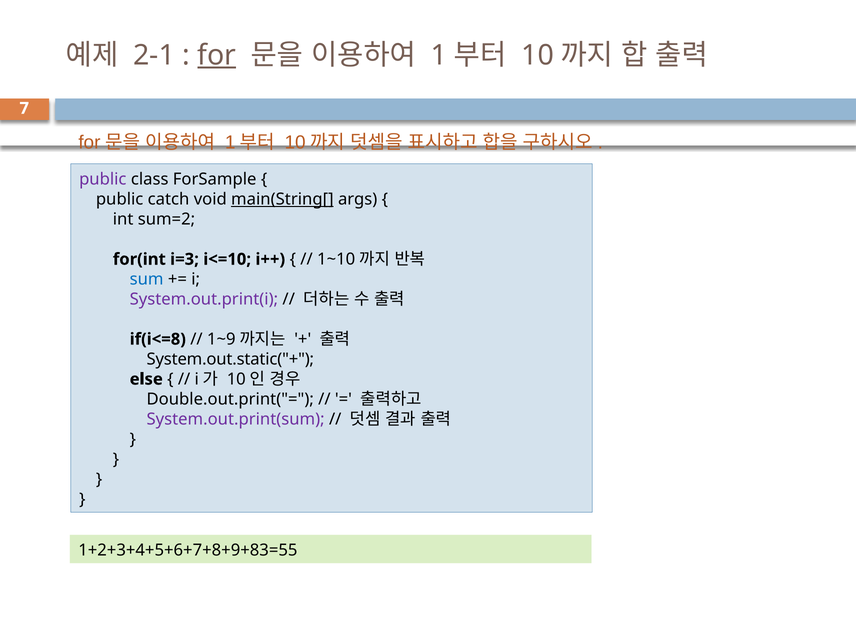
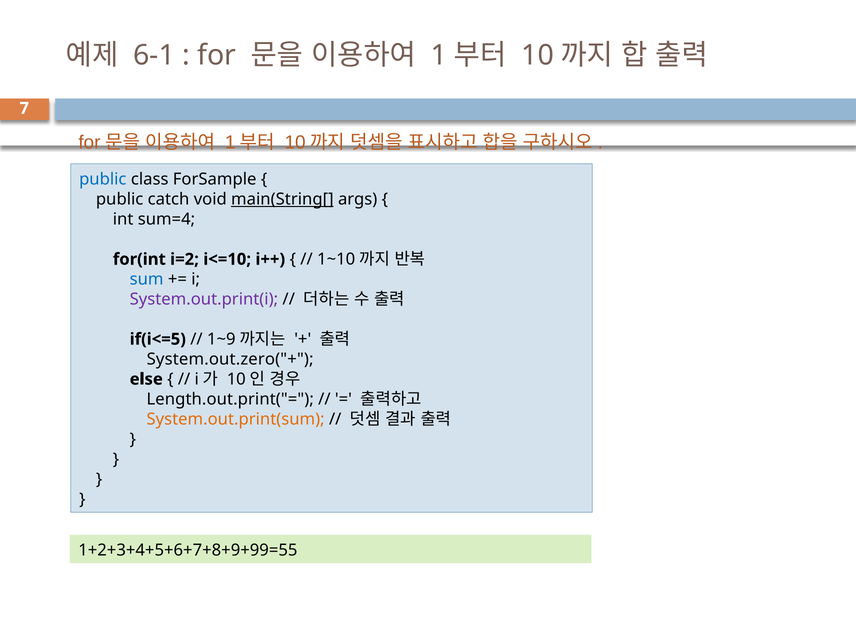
2-1: 2-1 -> 6-1
for underline: present -> none
public at (103, 179) colour: purple -> blue
sum=2: sum=2 -> sum=4
i=3: i=3 -> i=2
if(i<=8: if(i<=8 -> if(i<=5
System.out.static("+: System.out.static("+ -> System.out.zero("+
Double.out.print("=: Double.out.print("= -> Length.out.print("=
System.out.print(sum colour: purple -> orange
1+2+3+4+5+6+7+8+9+83=55: 1+2+3+4+5+6+7+8+9+83=55 -> 1+2+3+4+5+6+7+8+9+99=55
